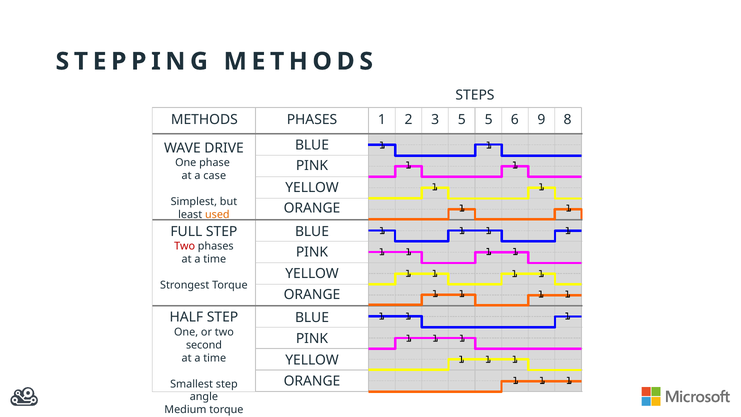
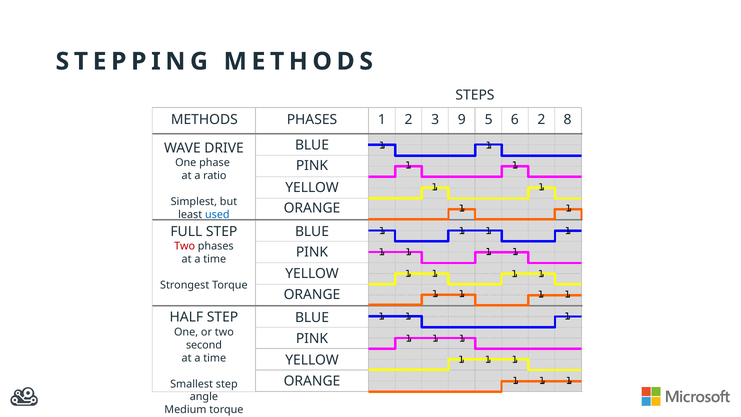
3 5: 5 -> 9
6 9: 9 -> 2
case: case -> ratio
used colour: orange -> blue
